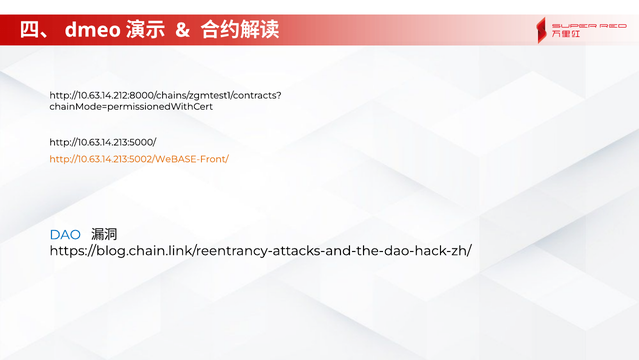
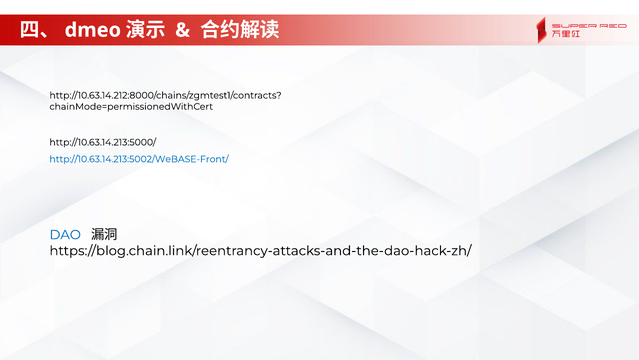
http://10.63.14.213:5002/WeBASE-Front/ colour: orange -> blue
